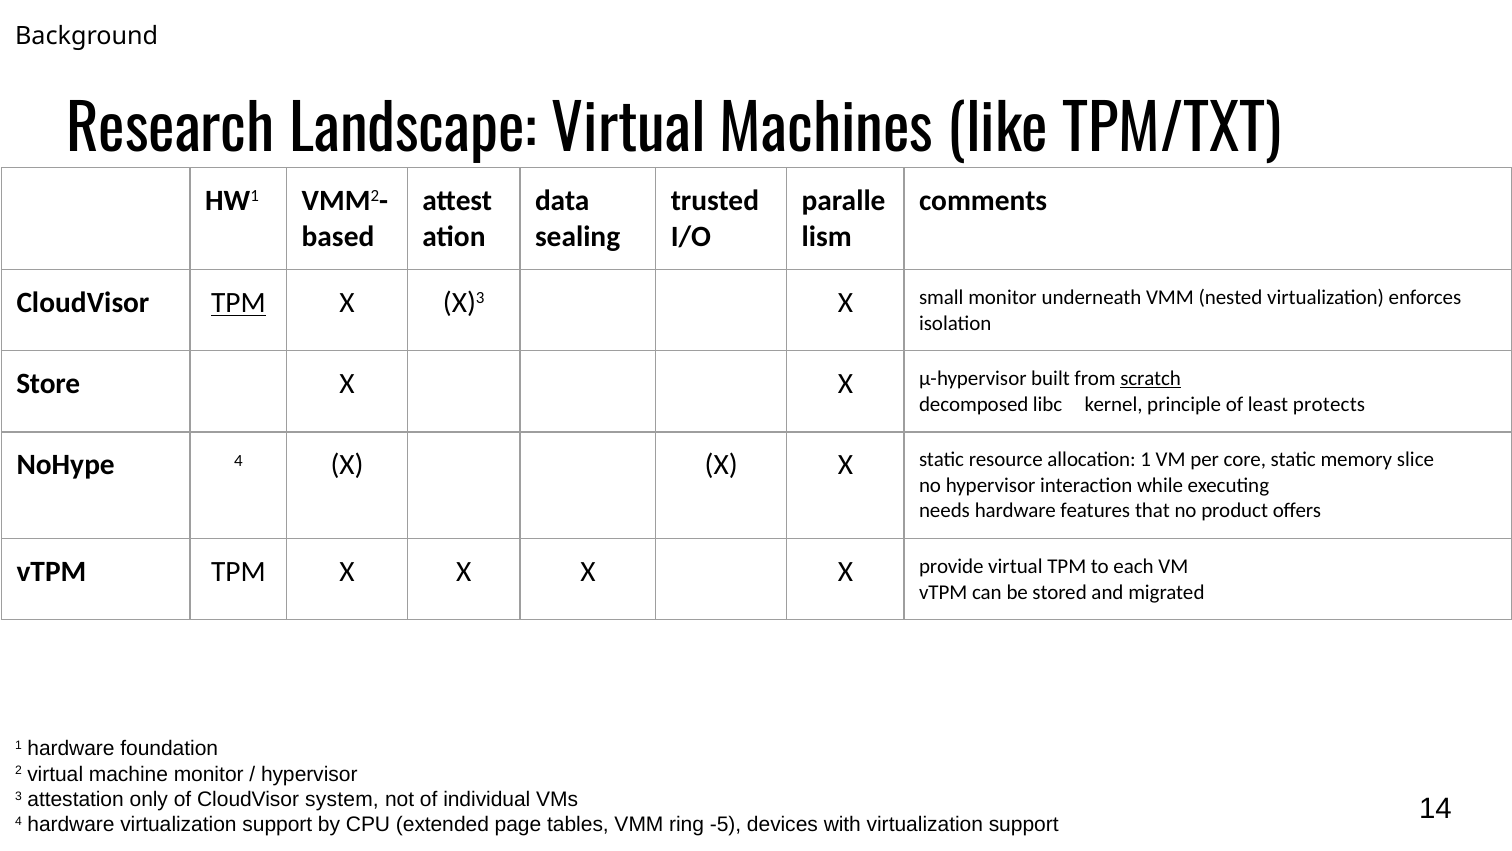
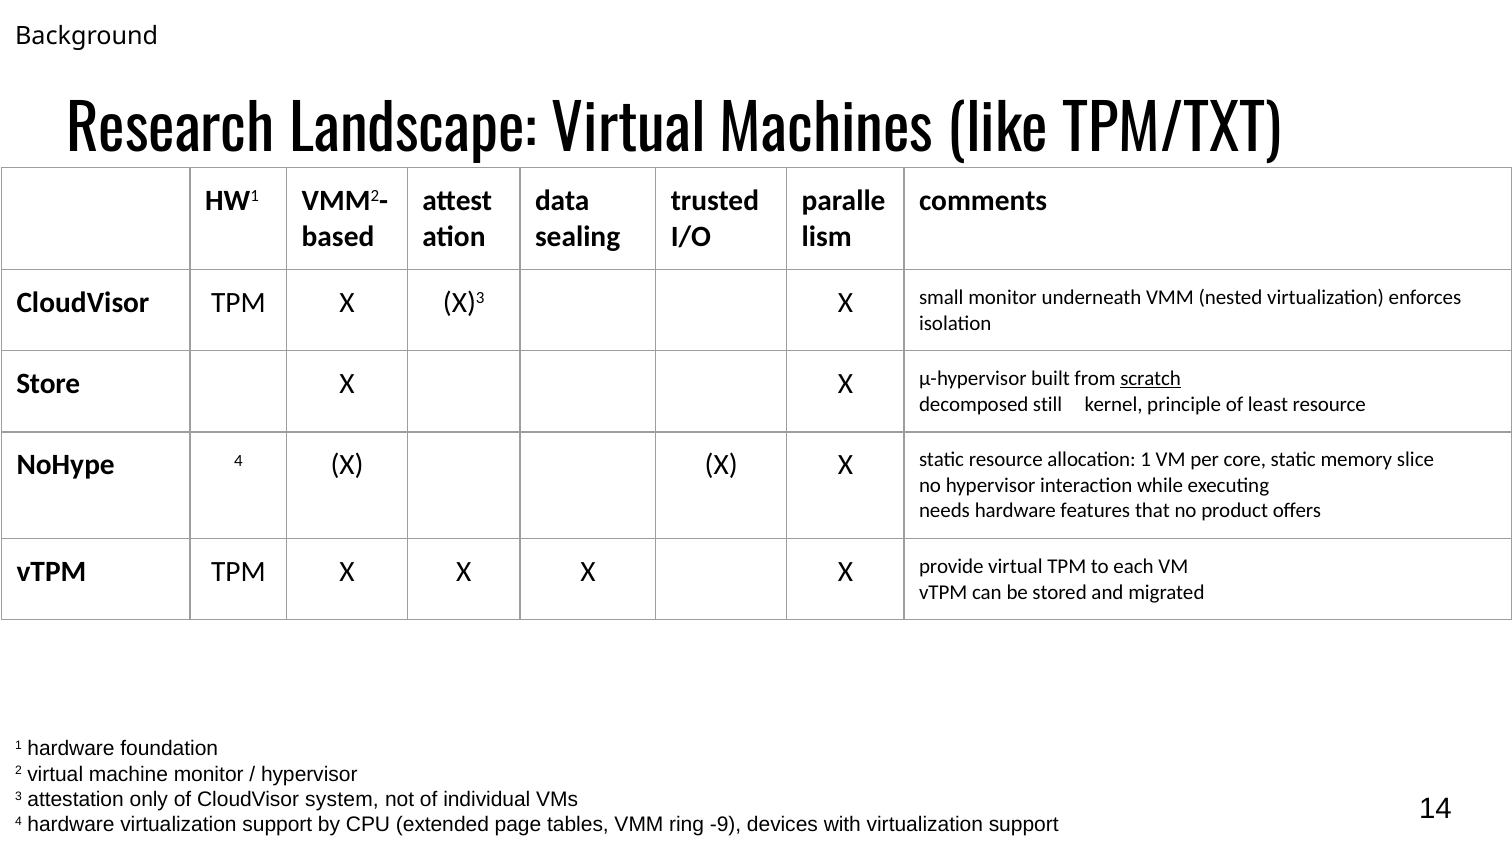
TPM at (238, 303) underline: present -> none
libc: libc -> still
least protects: protects -> resource
-5: -5 -> -9
